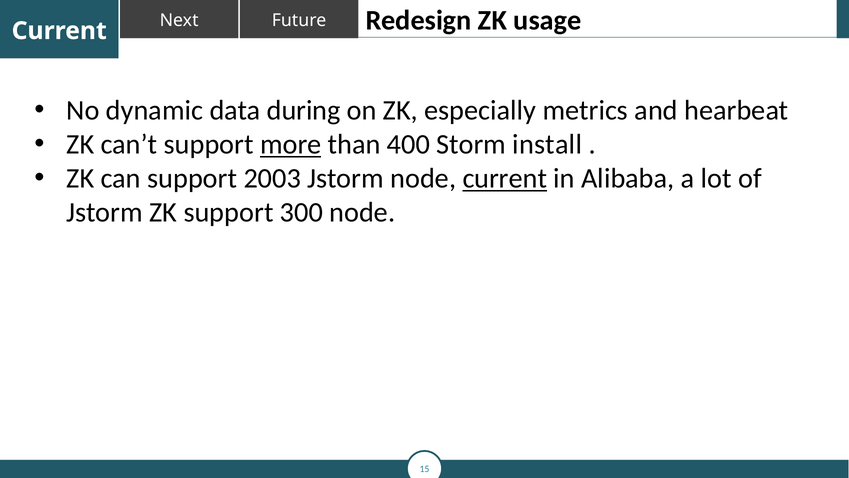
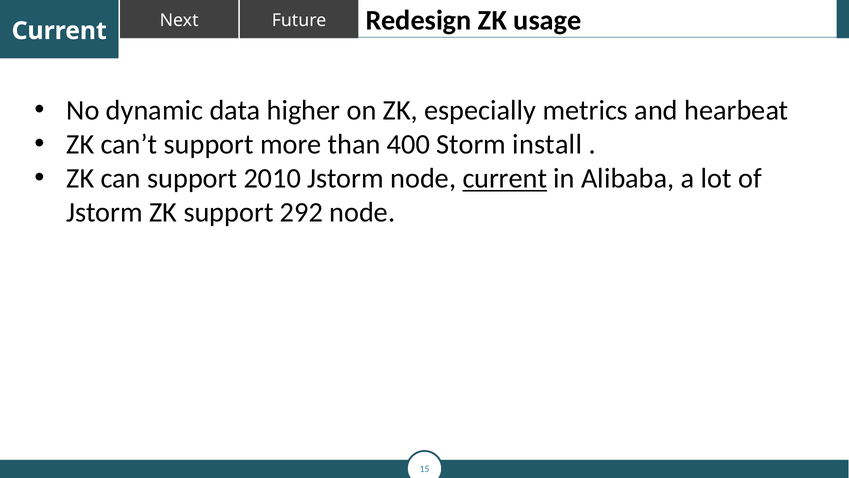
during: during -> higher
more underline: present -> none
2003: 2003 -> 2010
300: 300 -> 292
